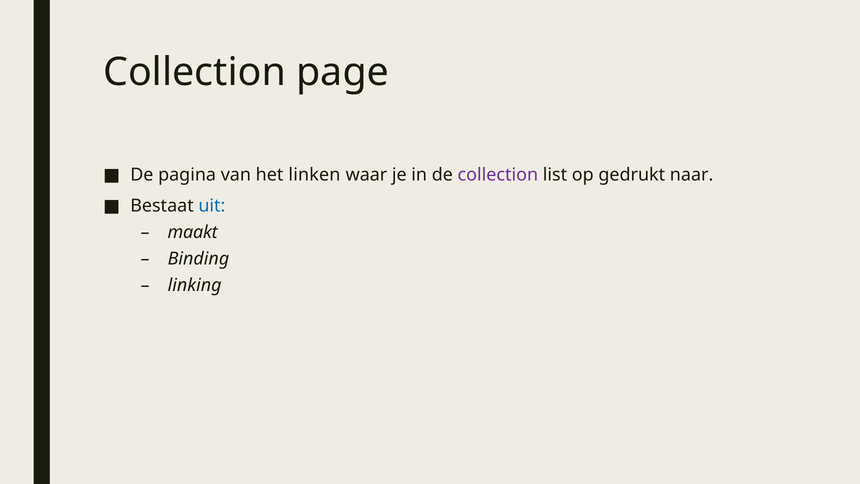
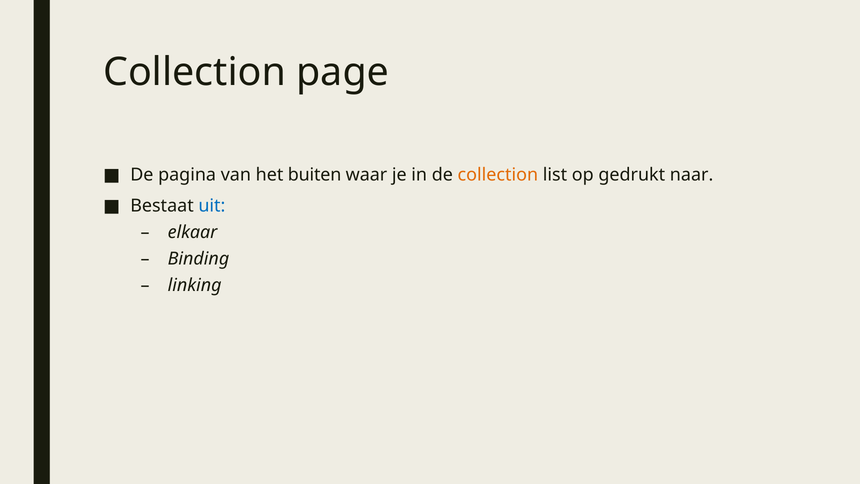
linken: linken -> buiten
collection at (498, 175) colour: purple -> orange
maakt: maakt -> elkaar
